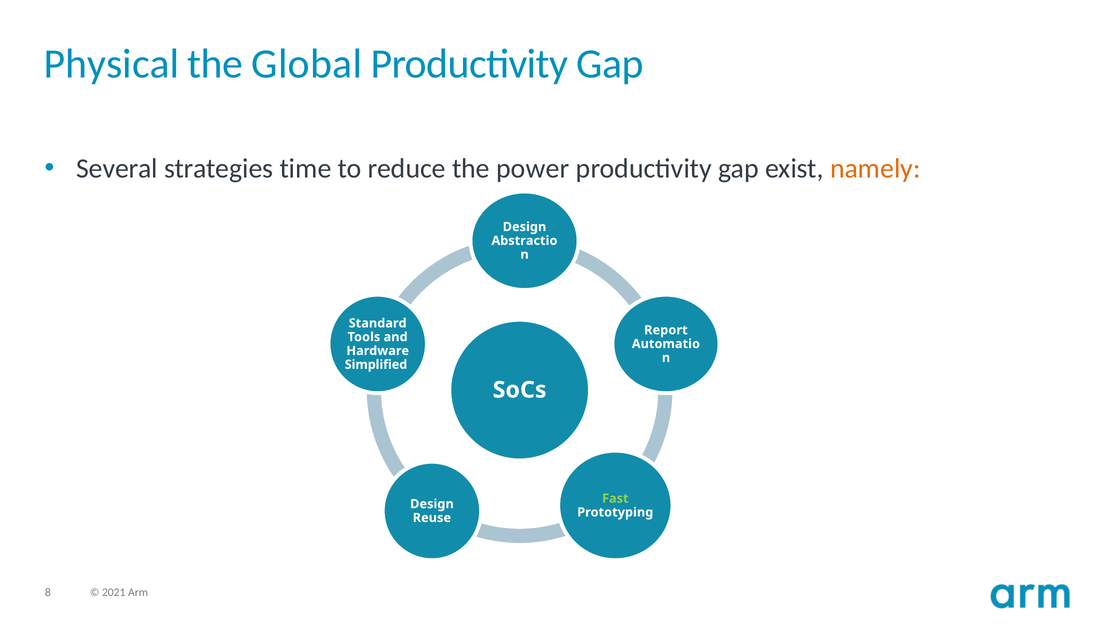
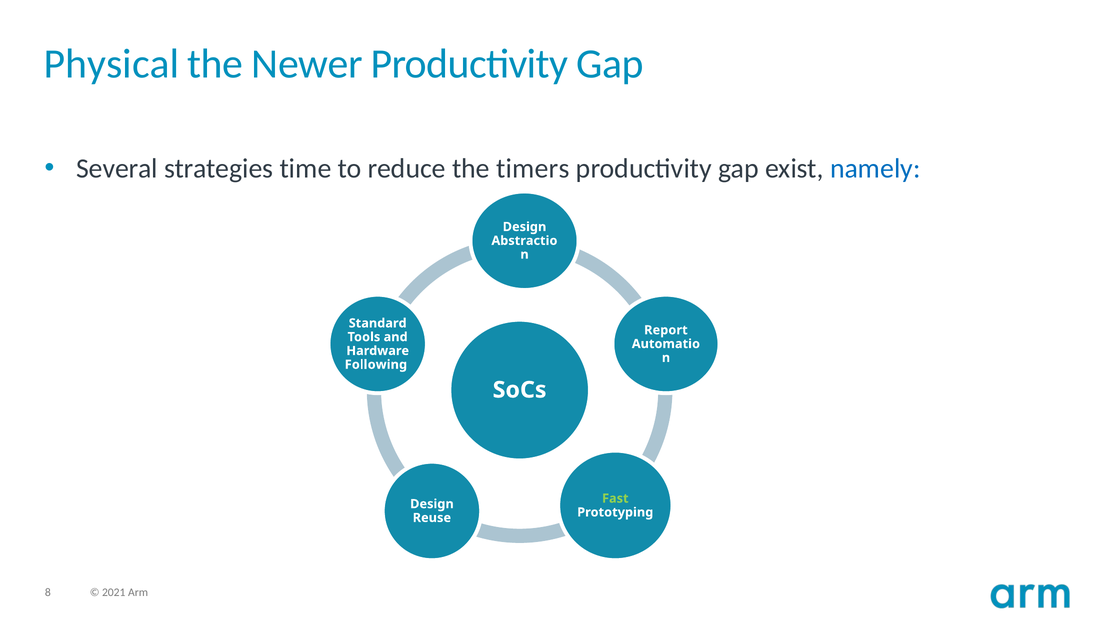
Global: Global -> Newer
power: power -> timers
namely colour: orange -> blue
Simplified: Simplified -> Following
